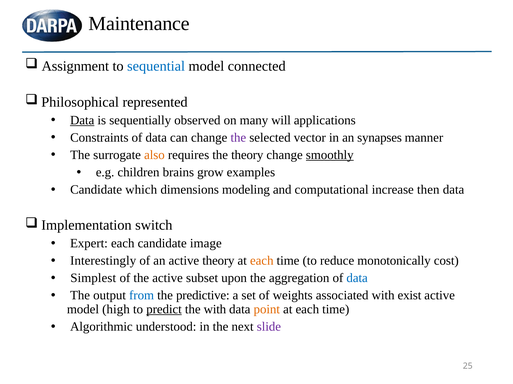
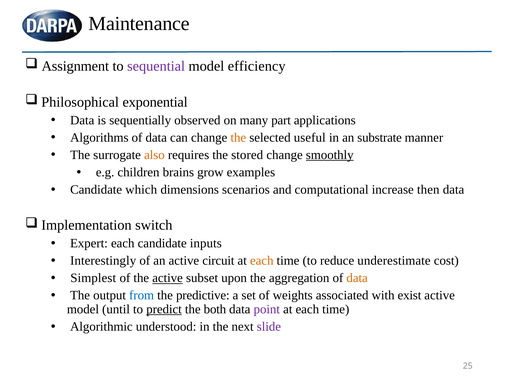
sequential colour: blue -> purple
connected: connected -> efficiency
represented: represented -> exponential
Data at (82, 120) underline: present -> none
will: will -> part
Constraints: Constraints -> Algorithms
the at (238, 138) colour: purple -> orange
vector: vector -> useful
synapses: synapses -> substrate
the theory: theory -> stored
modeling: modeling -> scenarios
image: image -> inputs
active theory: theory -> circuit
monotonically: monotonically -> underestimate
active at (168, 279) underline: none -> present
data at (357, 279) colour: blue -> orange
high: high -> until
the with: with -> both
point colour: orange -> purple
